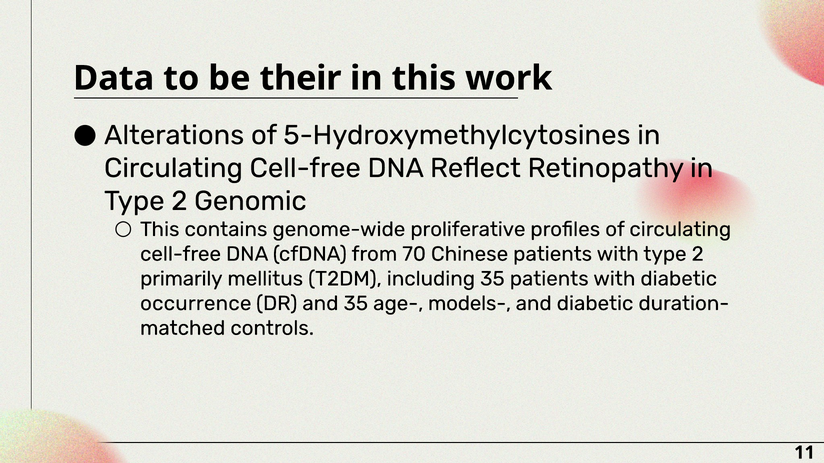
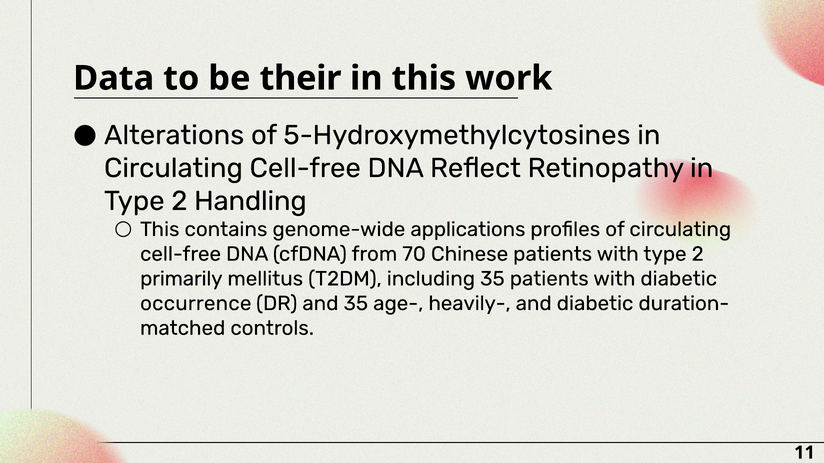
Genomic: Genomic -> Handling
proliferative: proliferative -> applications
models-: models- -> heavily-
